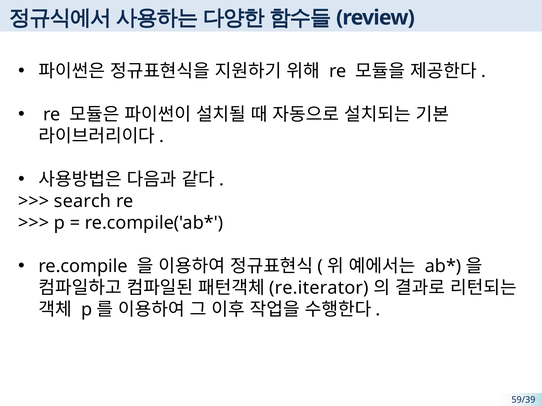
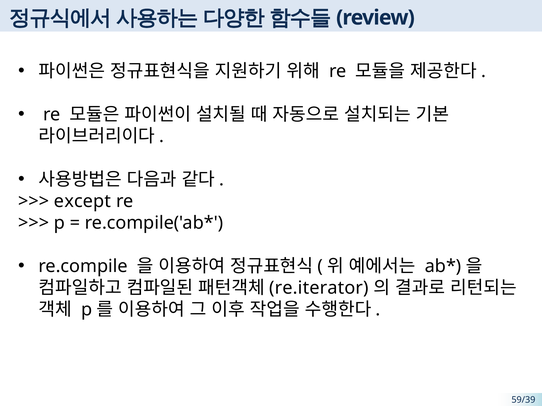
search: search -> except
